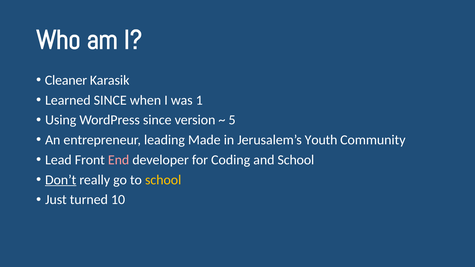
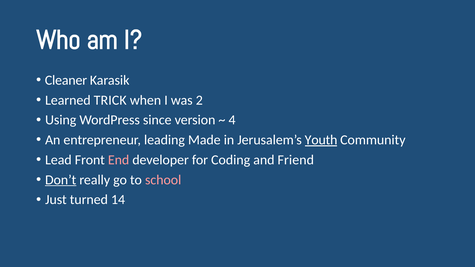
Learned SINCE: SINCE -> TRICK
1: 1 -> 2
5: 5 -> 4
Youth underline: none -> present
and School: School -> Friend
school at (163, 180) colour: yellow -> pink
10: 10 -> 14
